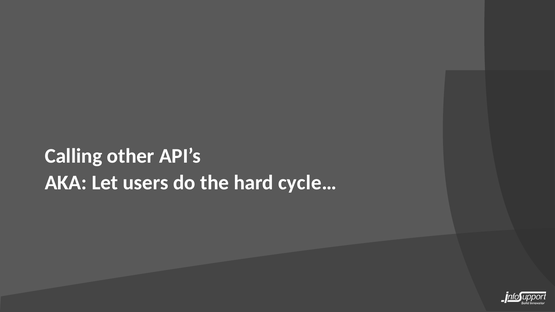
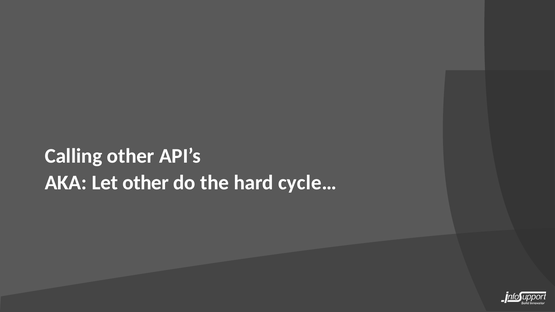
Let users: users -> other
